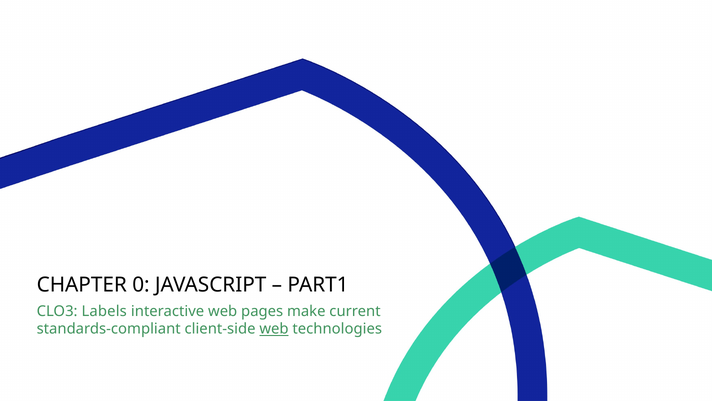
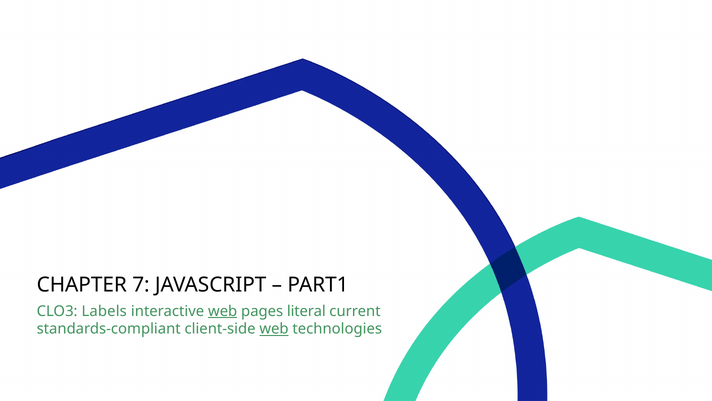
0: 0 -> 7
web at (223, 311) underline: none -> present
make: make -> literal
